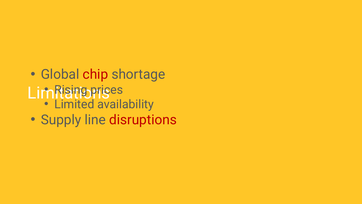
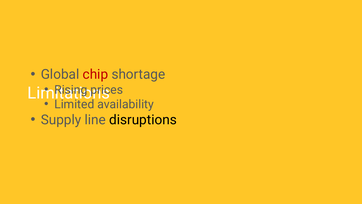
disruptions colour: red -> black
